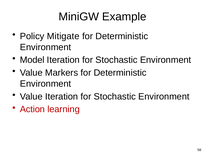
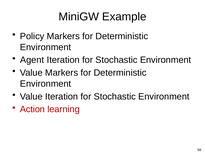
Policy Mitigate: Mitigate -> Markers
Model: Model -> Agent
